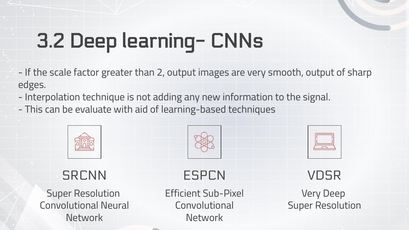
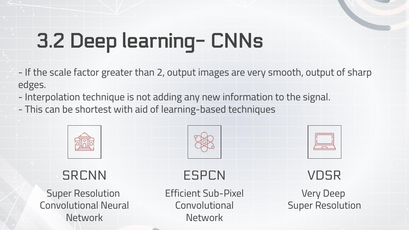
evaluate: evaluate -> shortest
